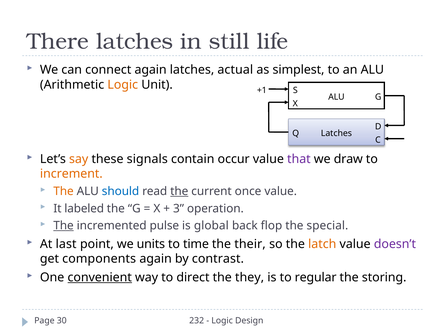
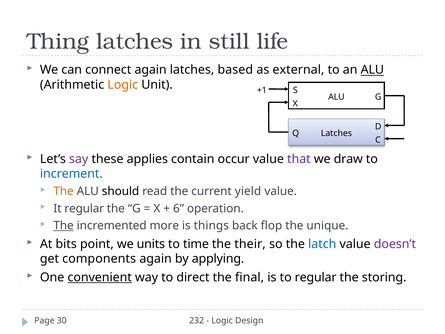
There: There -> Thing
actual: actual -> based
simplest: simplest -> external
ALU at (372, 70) underline: none -> present
say colour: orange -> purple
signals: signals -> applies
increment colour: orange -> blue
should colour: blue -> black
the at (179, 191) underline: present -> none
once: once -> yield
It labeled: labeled -> regular
3: 3 -> 6
pulse: pulse -> more
global: global -> things
special: special -> unique
last: last -> bits
latch colour: orange -> blue
contrast: contrast -> applying
they: they -> final
